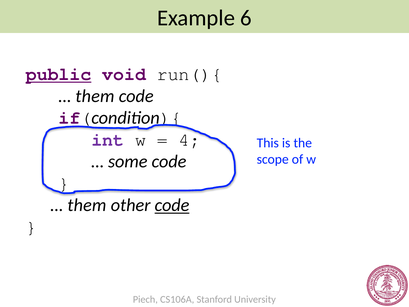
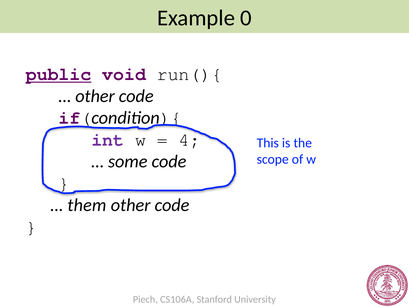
6: 6 -> 0
them at (95, 96): them -> other
code at (172, 205) underline: present -> none
